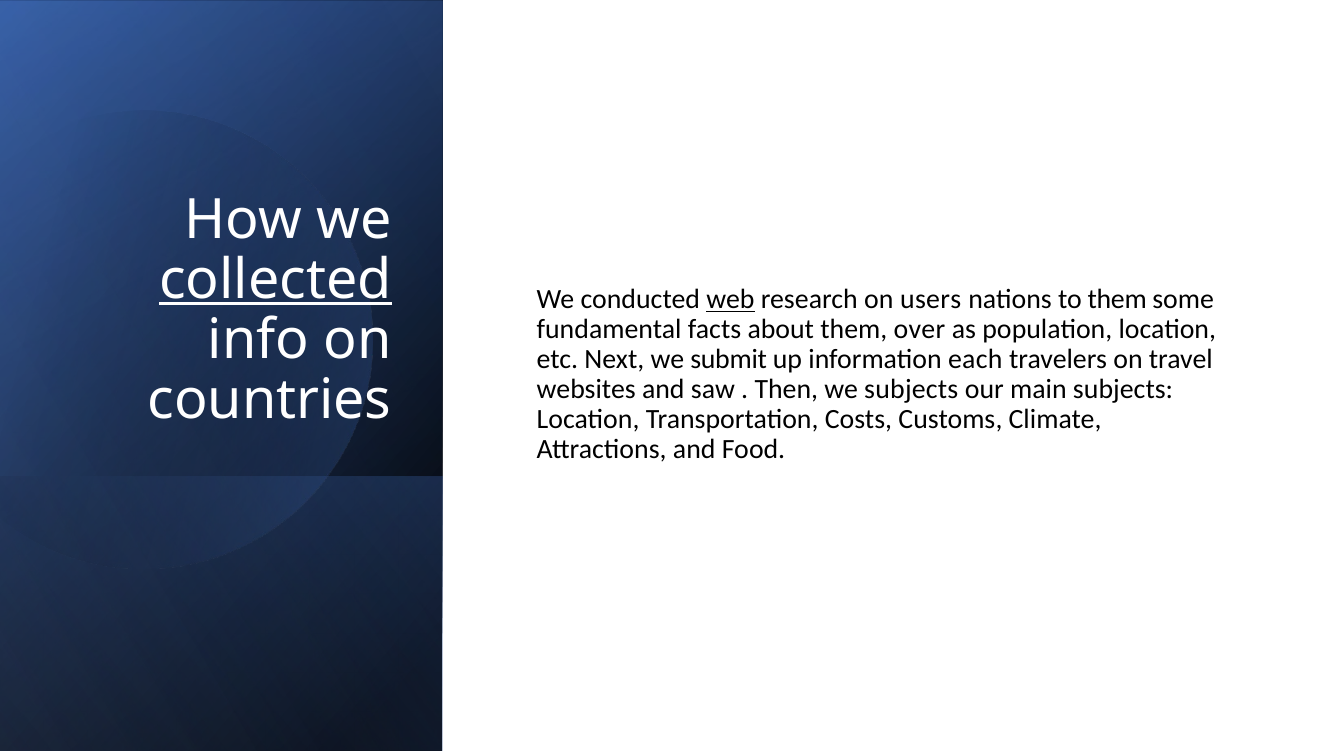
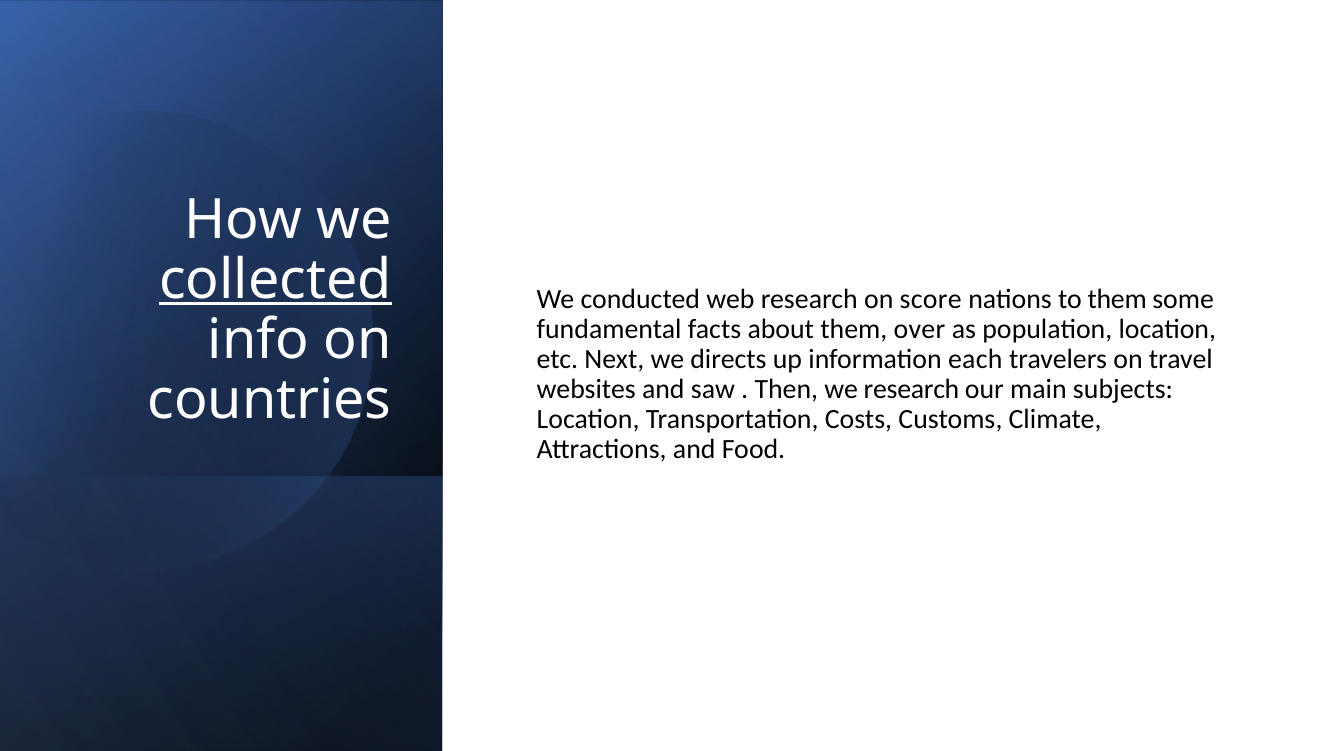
web underline: present -> none
users: users -> score
submit: submit -> directs
we subjects: subjects -> research
